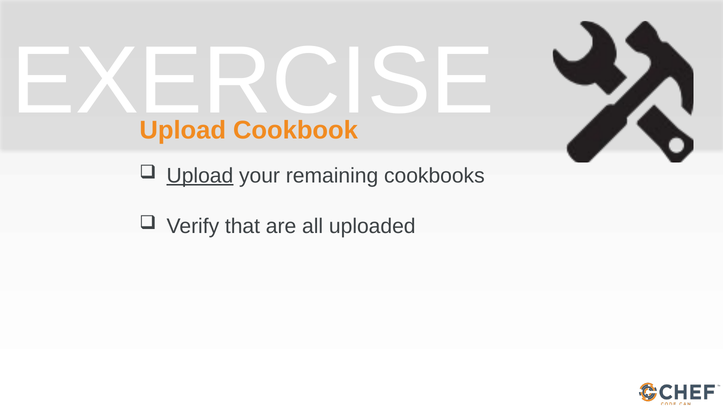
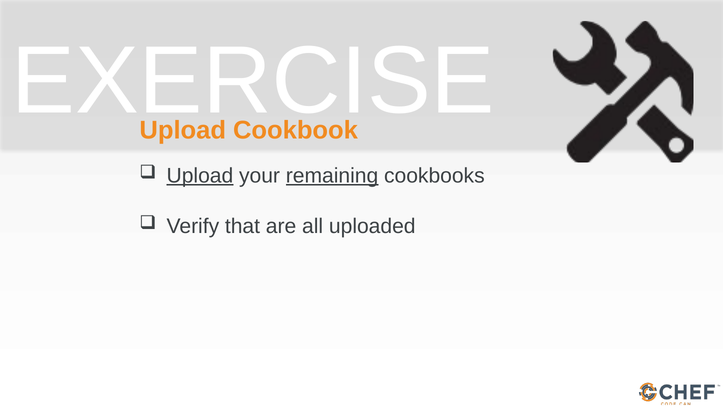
remaining underline: none -> present
